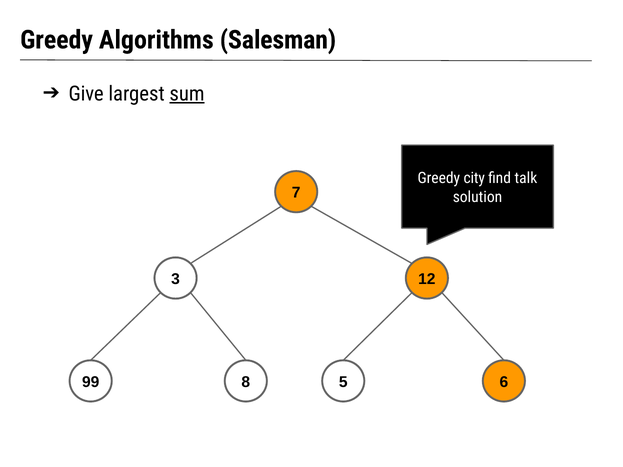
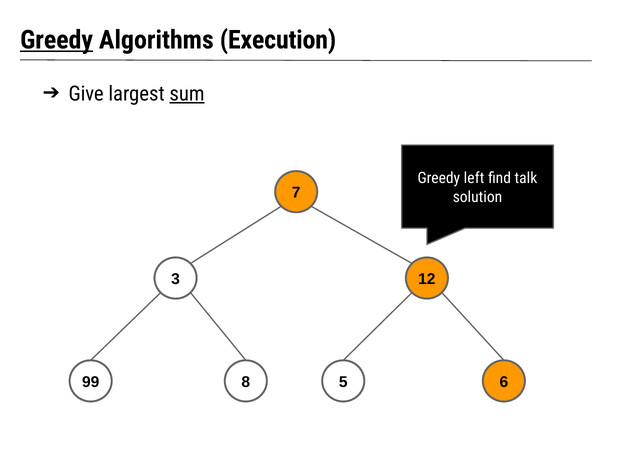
Greedy at (57, 40) underline: none -> present
Salesman: Salesman -> Execution
city: city -> left
